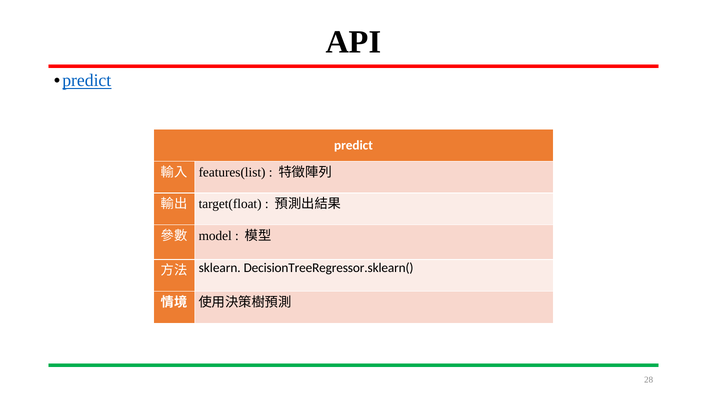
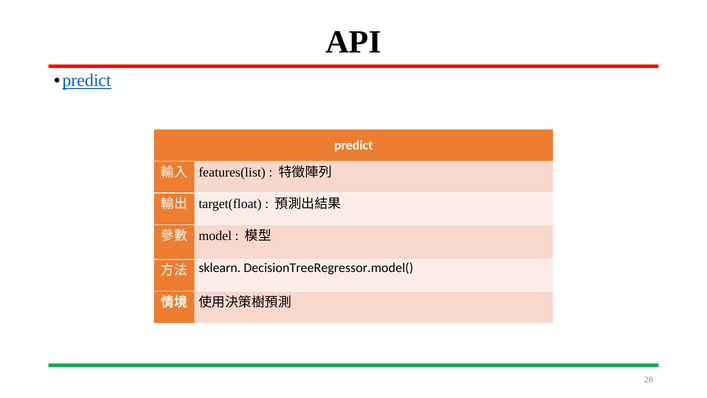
DecisionTreeRegressor.sklearn(: DecisionTreeRegressor.sklearn( -> DecisionTreeRegressor.model(
